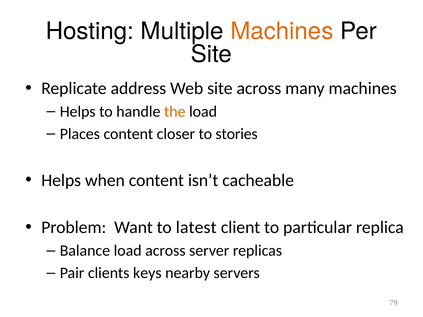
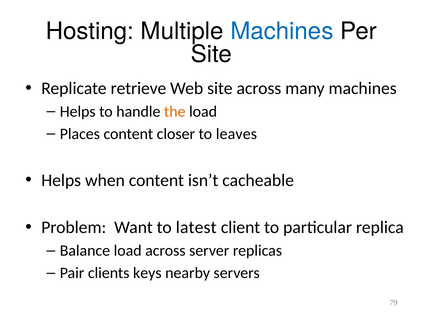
Machines at (282, 31) colour: orange -> blue
address: address -> retrieve
stories: stories -> leaves
